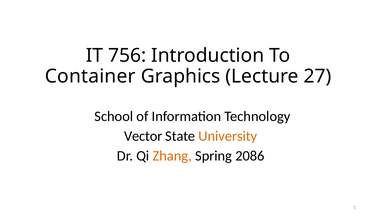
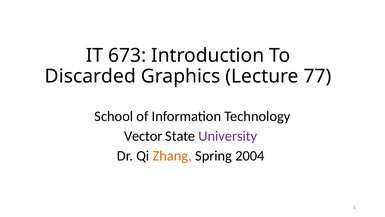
756: 756 -> 673
Container: Container -> Discarded
27: 27 -> 77
University colour: orange -> purple
2086: 2086 -> 2004
